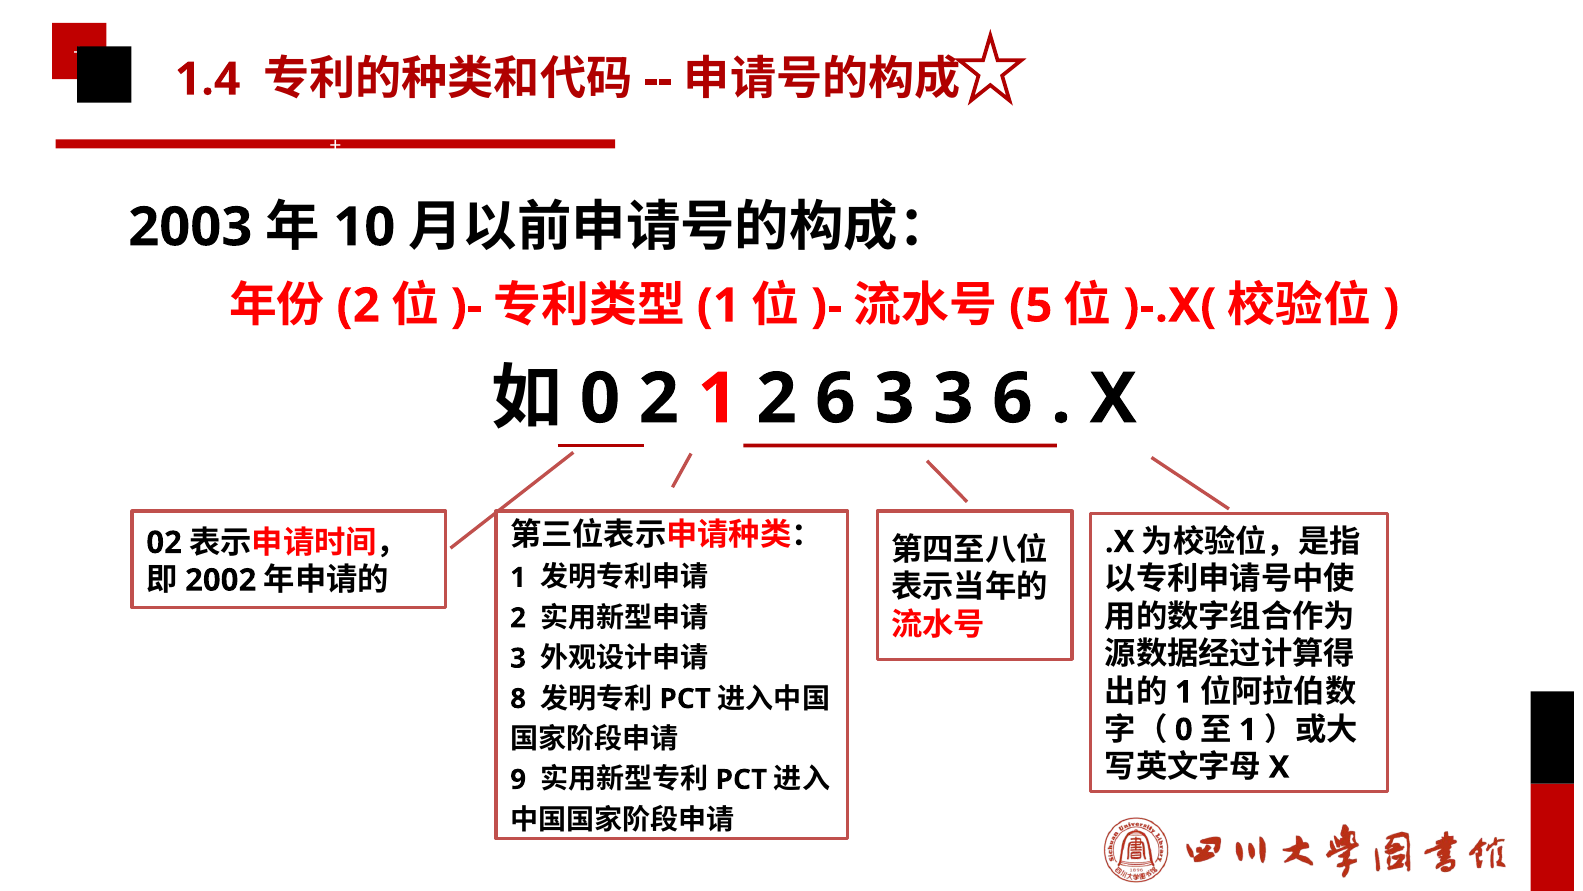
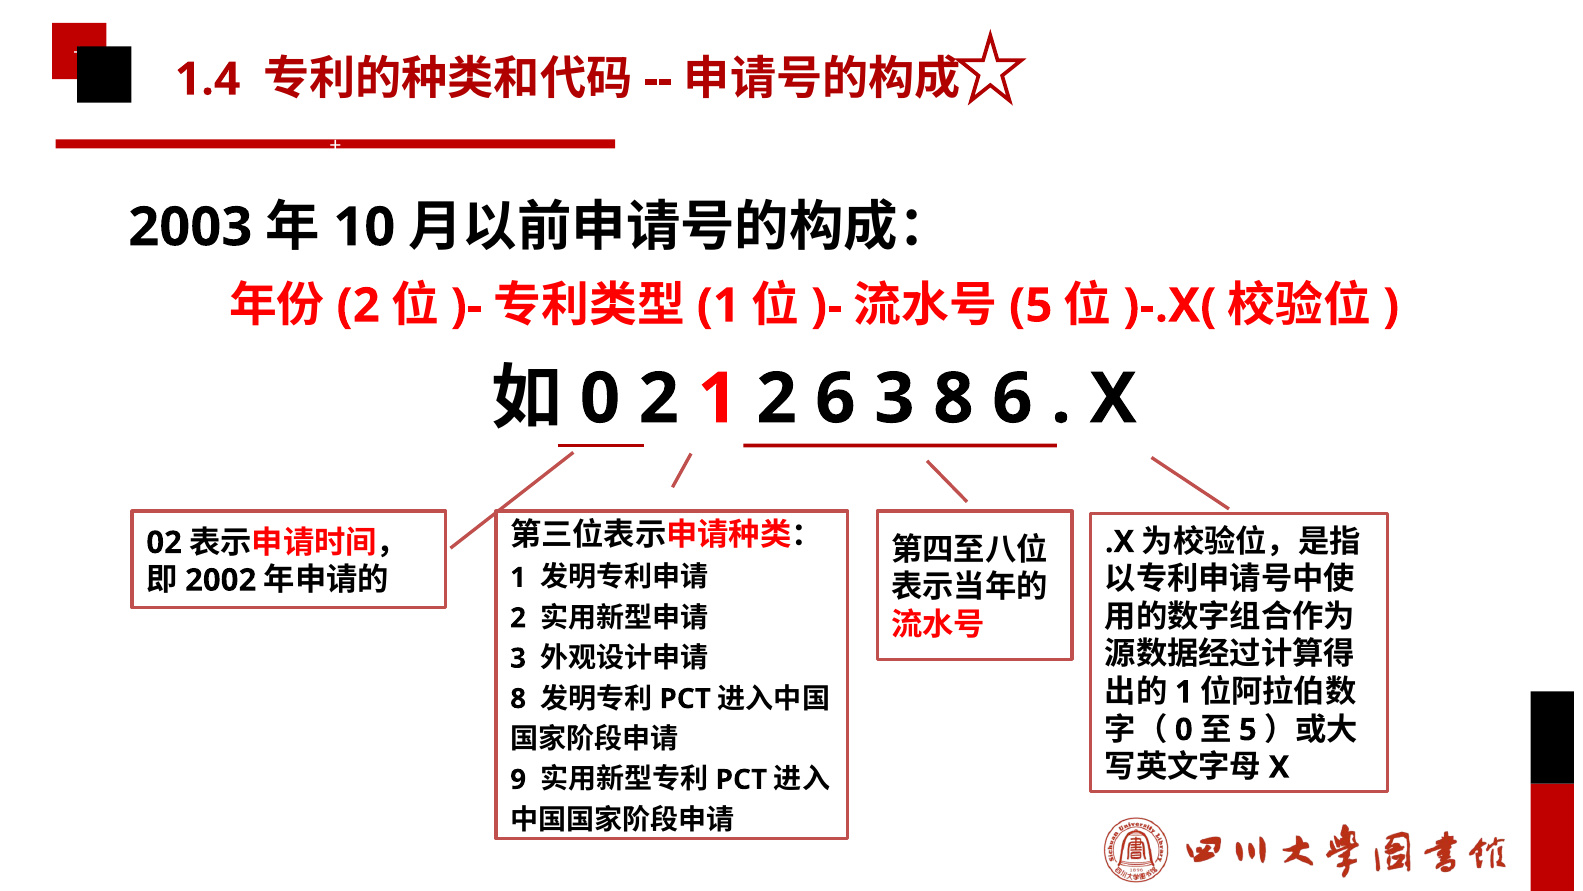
3 3: 3 -> 8
1 at (1248, 730): 1 -> 5
